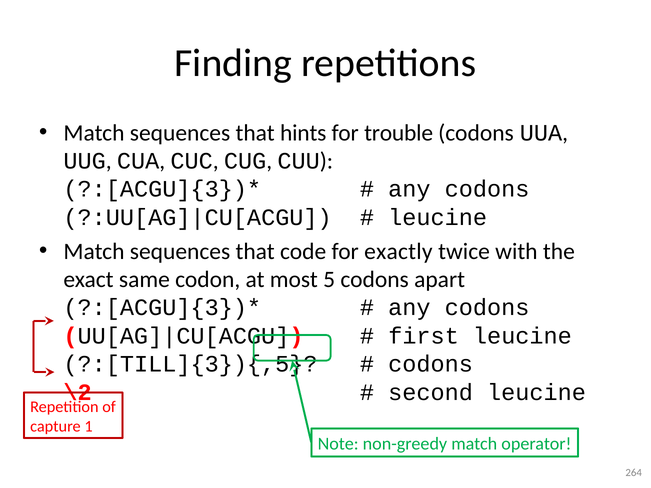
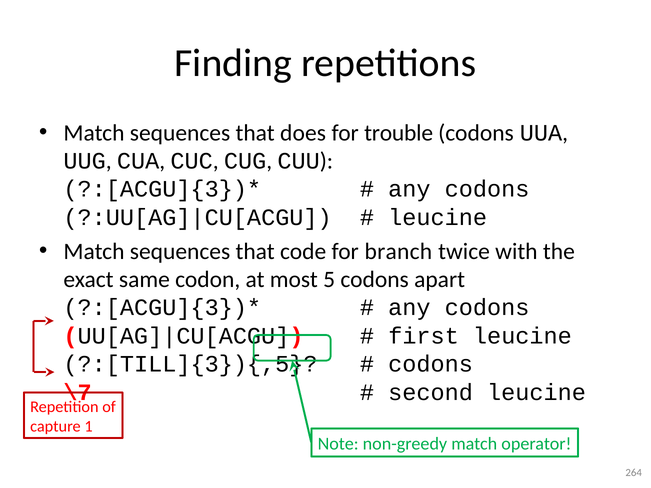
hints: hints -> does
exactly: exactly -> branch
\2: \2 -> \7
